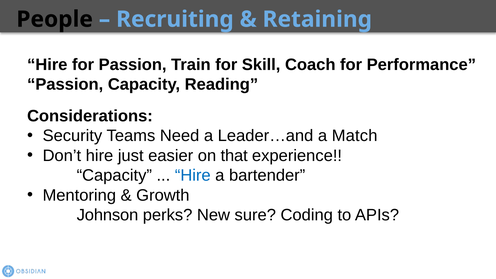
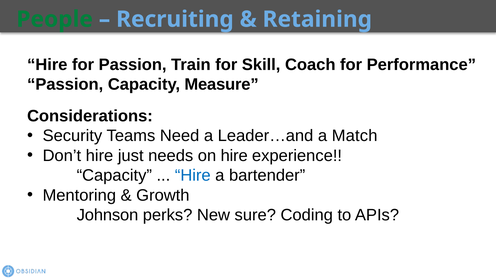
People colour: black -> green
Reading: Reading -> Measure
easier: easier -> needs
on that: that -> hire
